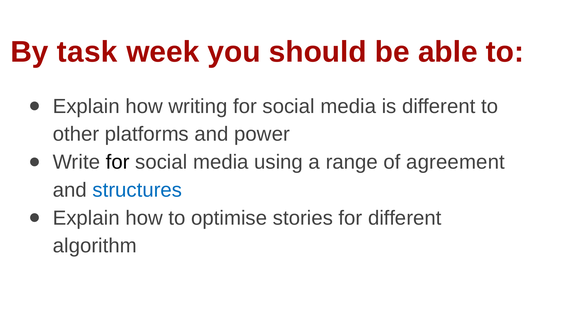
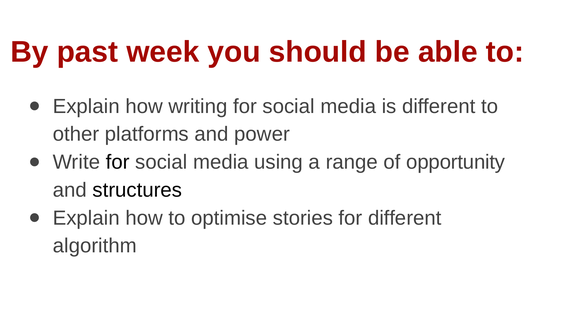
task: task -> past
agreement: agreement -> opportunity
structures colour: blue -> black
